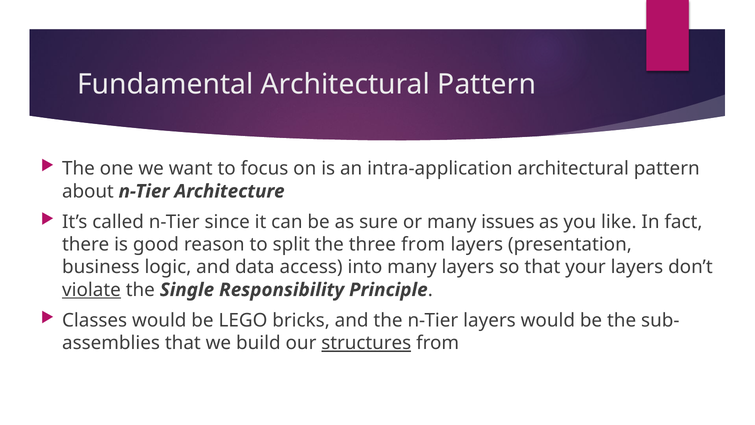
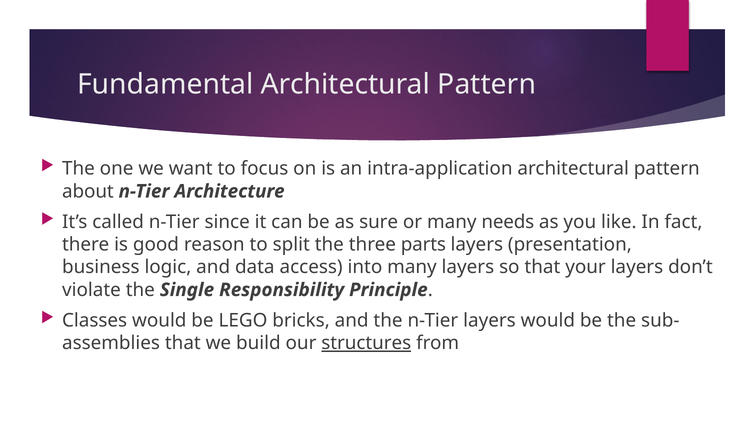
issues: issues -> needs
three from: from -> parts
violate underline: present -> none
